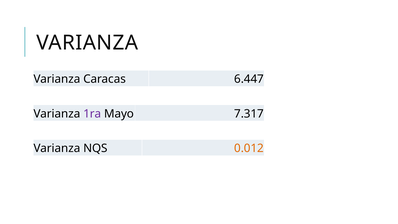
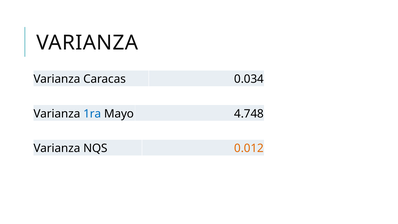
6.447: 6.447 -> 0.034
1ra colour: purple -> blue
7.317: 7.317 -> 4.748
